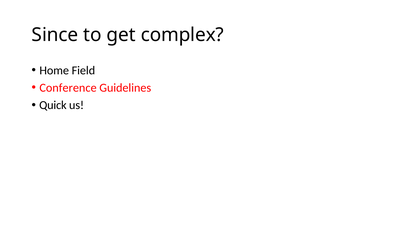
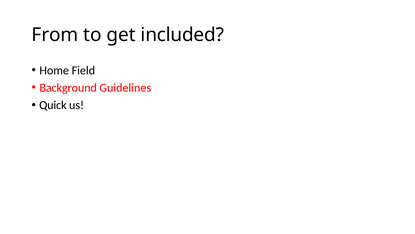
Since: Since -> From
complex: complex -> included
Conference: Conference -> Background
